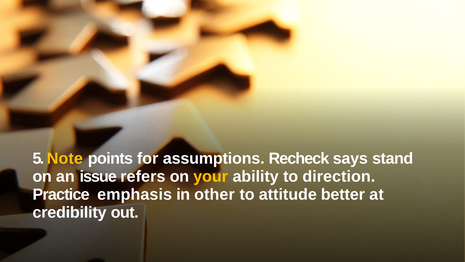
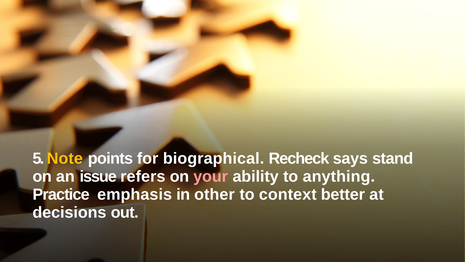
assumptions: assumptions -> biographical
your colour: yellow -> pink
direction: direction -> anything
attitude: attitude -> context
credibility: credibility -> decisions
